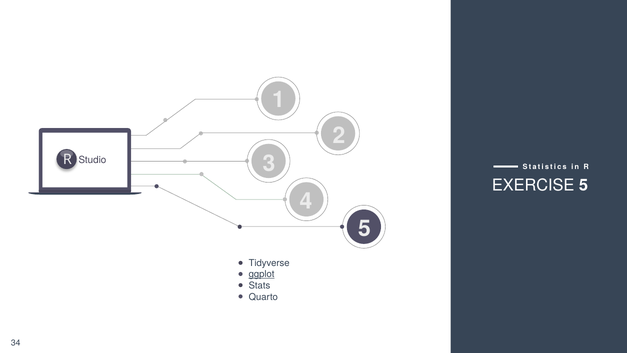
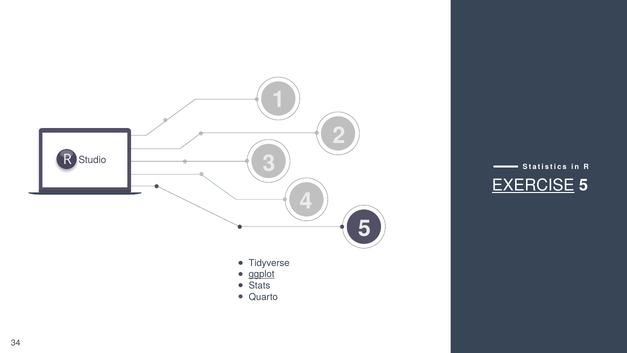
EXERCISE underline: none -> present
